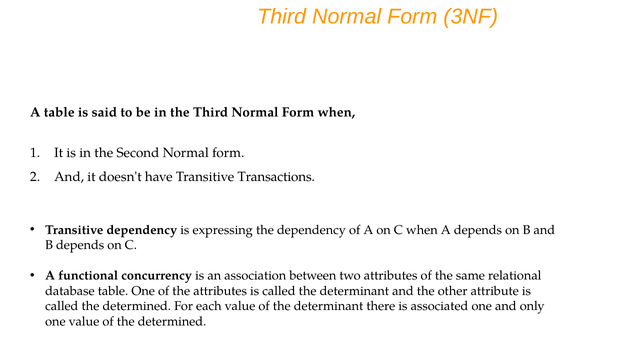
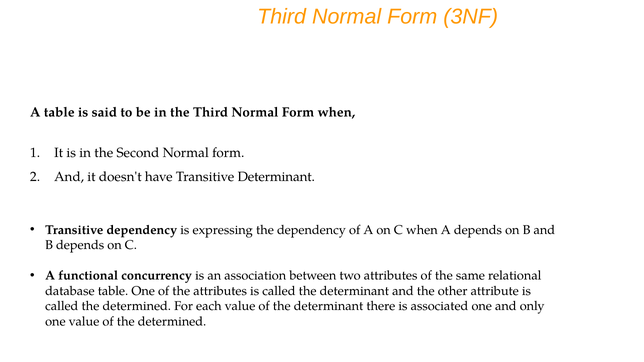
Transitive Transactions: Transactions -> Determinant
